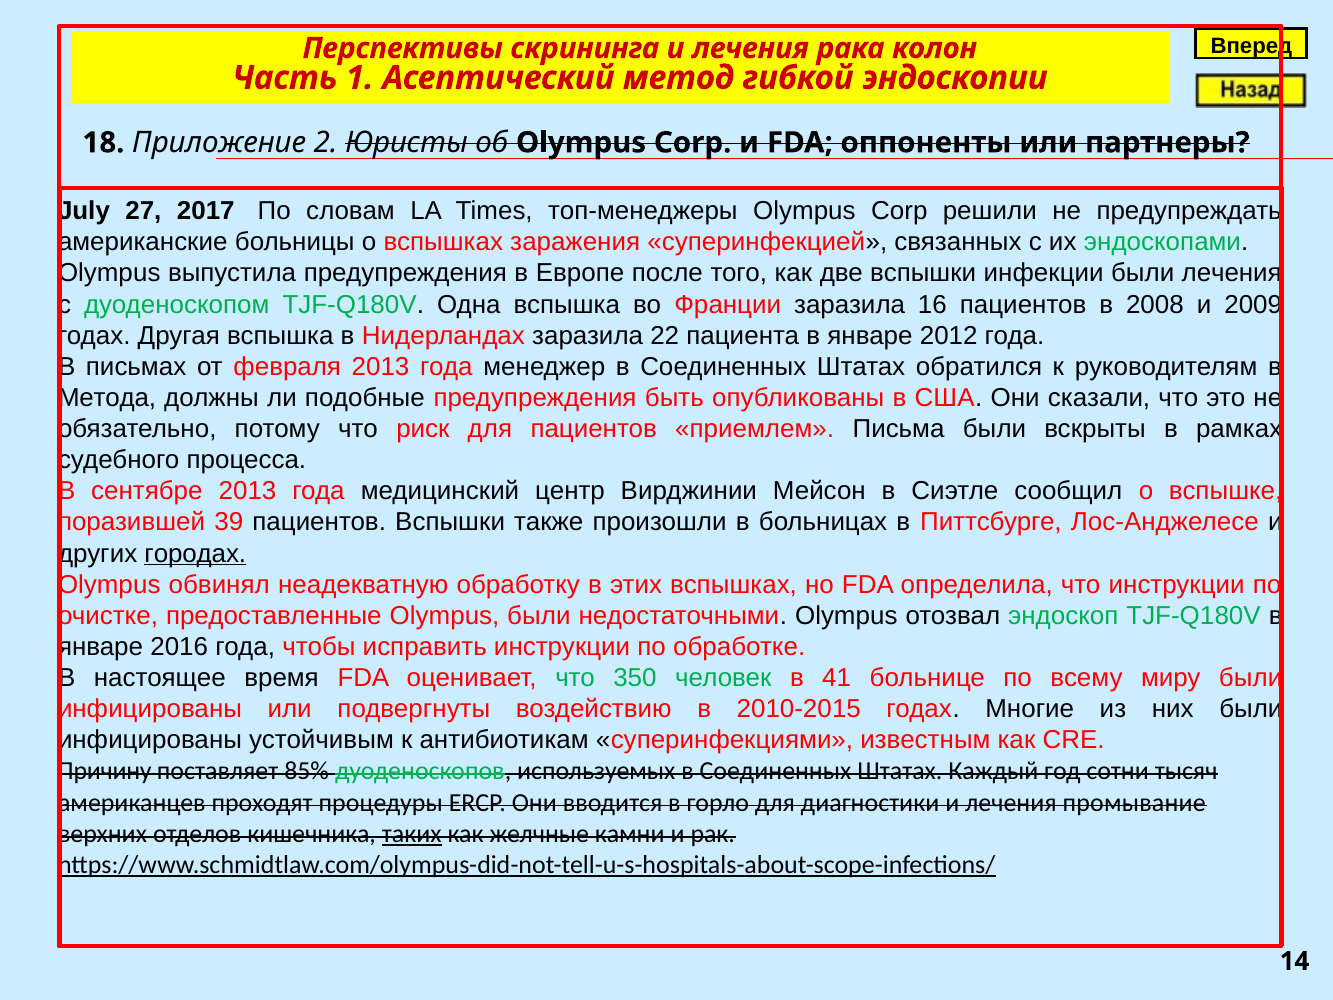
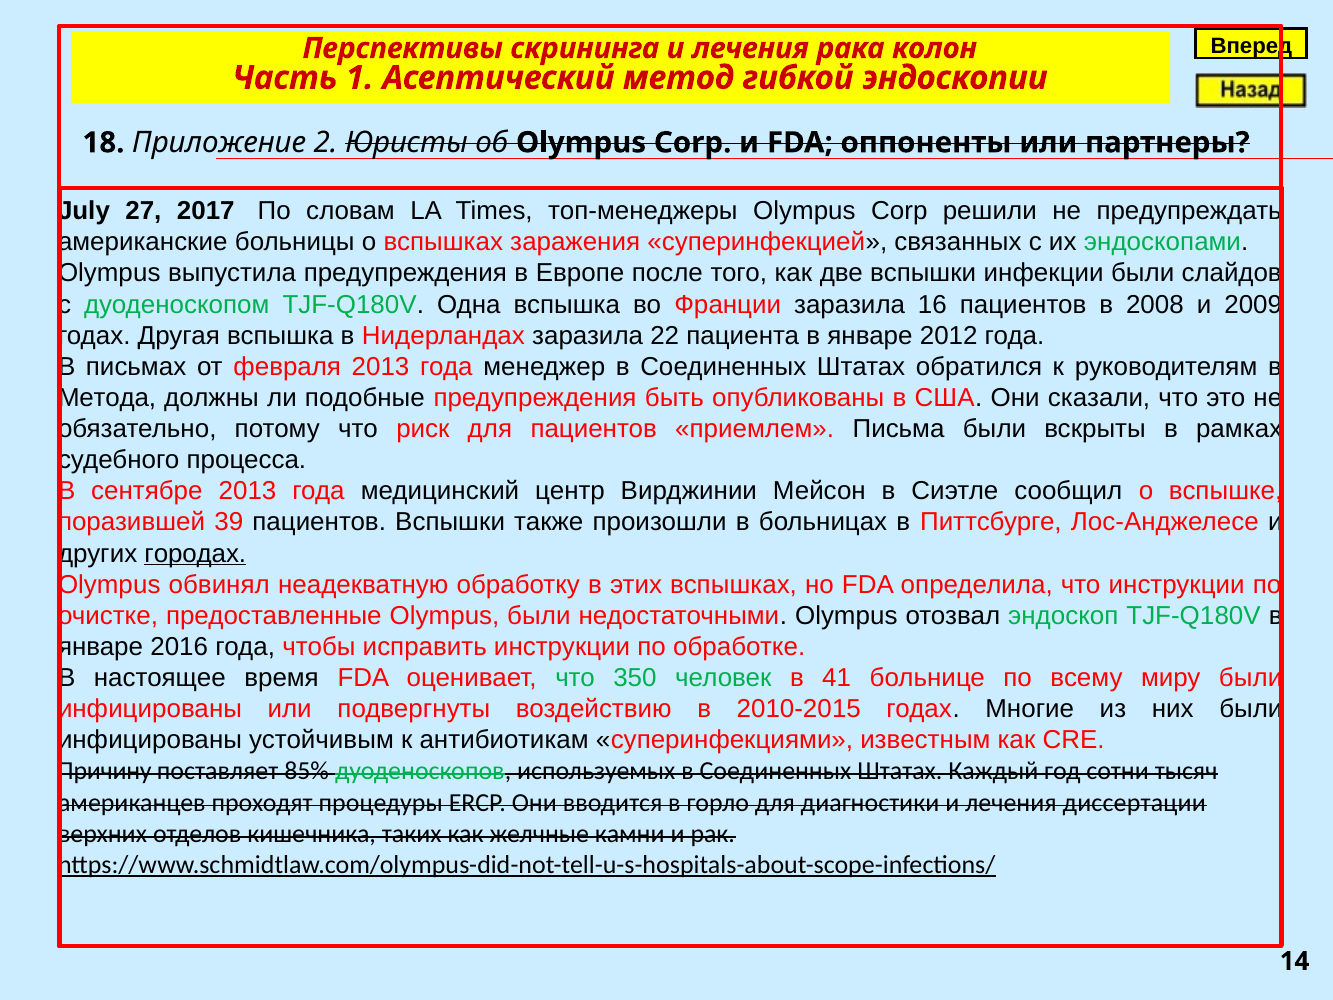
были лечения: лечения -> слайдов
промывание: промывание -> диссертации
таких underline: present -> none
